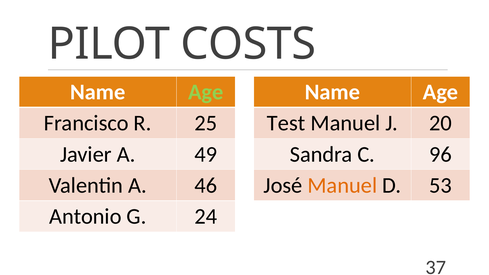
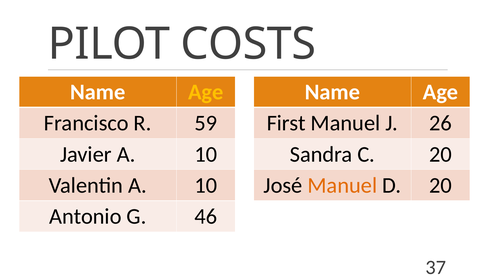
Age at (206, 92) colour: light green -> yellow
25: 25 -> 59
Test: Test -> First
20: 20 -> 26
Javier A 49: 49 -> 10
C 96: 96 -> 20
Valentin A 46: 46 -> 10
D 53: 53 -> 20
24: 24 -> 46
